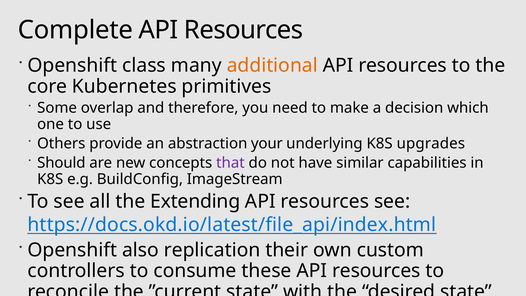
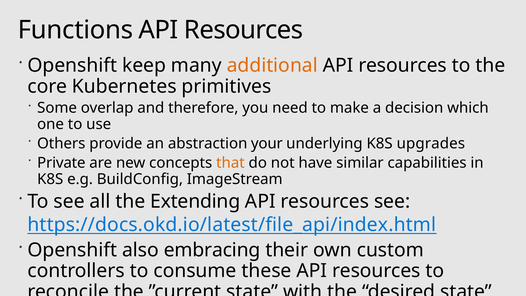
Complete: Complete -> Functions
class: class -> keep
Should: Should -> Private
that colour: purple -> orange
replication: replication -> embracing
